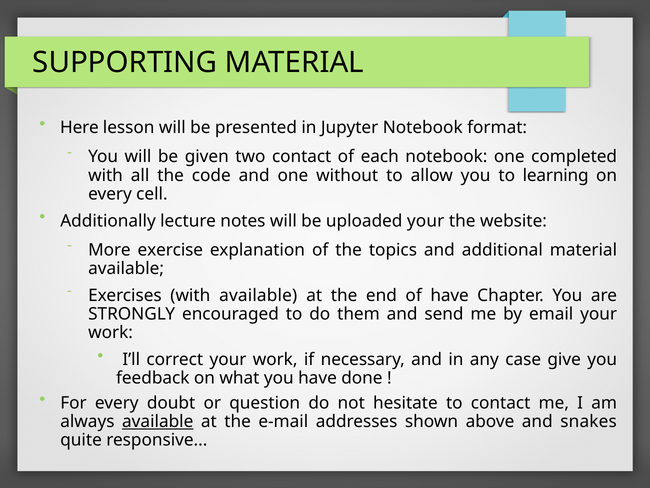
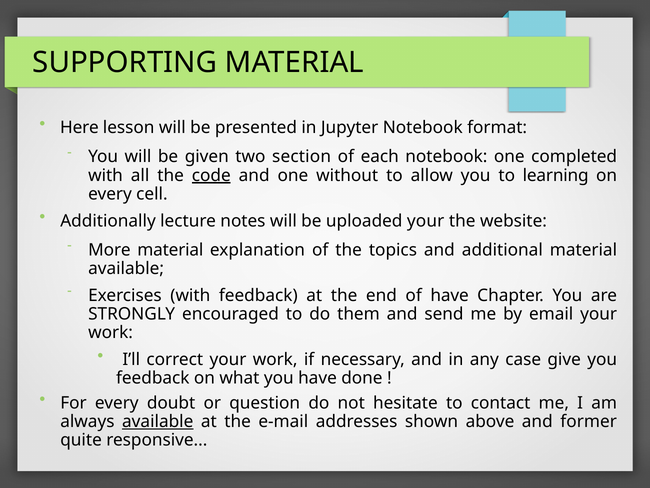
two contact: contact -> section
code underline: none -> present
More exercise: exercise -> material
with available: available -> feedback
snakes: snakes -> former
